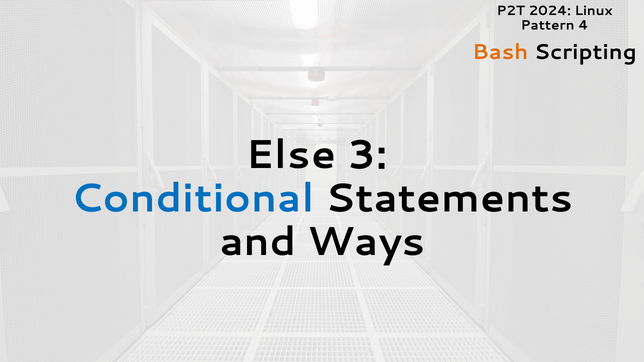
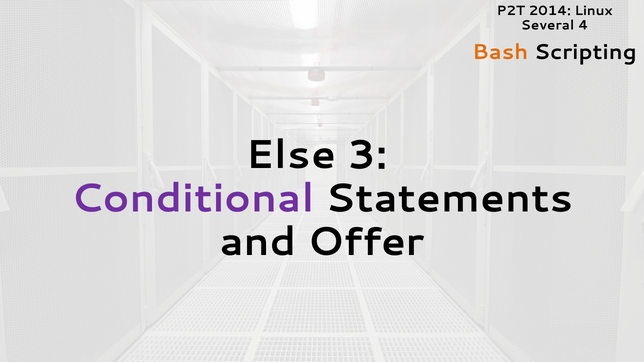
2024: 2024 -> 2014
Pattern: Pattern -> Several
Conditional colour: blue -> purple
Ways: Ways -> Offer
